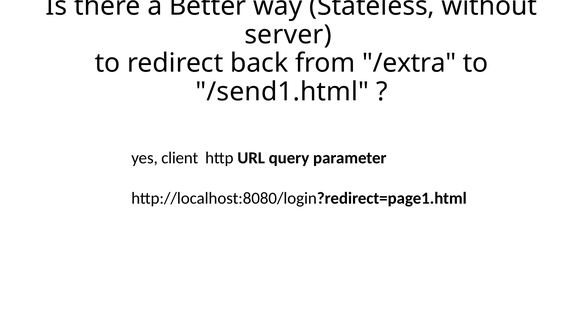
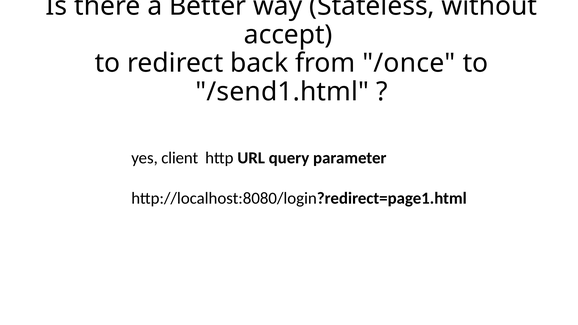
server: server -> accept
/extra: /extra -> /once
